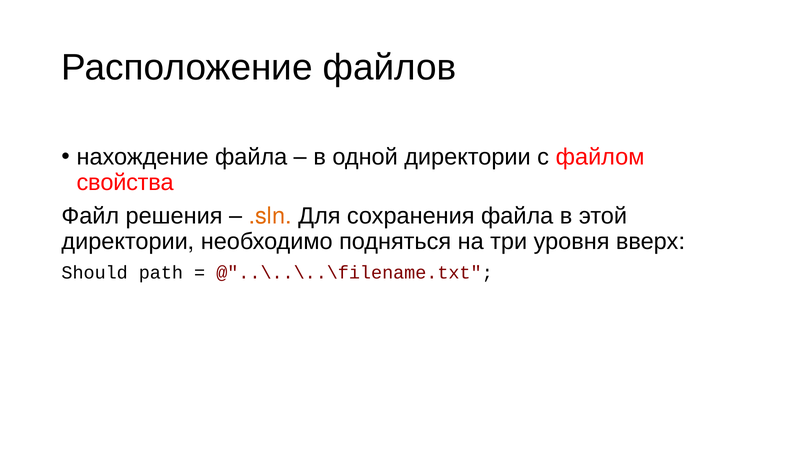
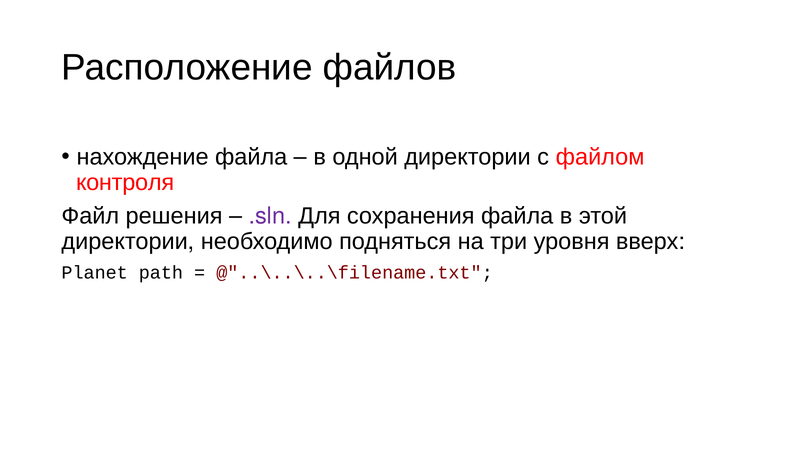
свойства: свойства -> контроля
.sln colour: orange -> purple
Should: Should -> Planet
